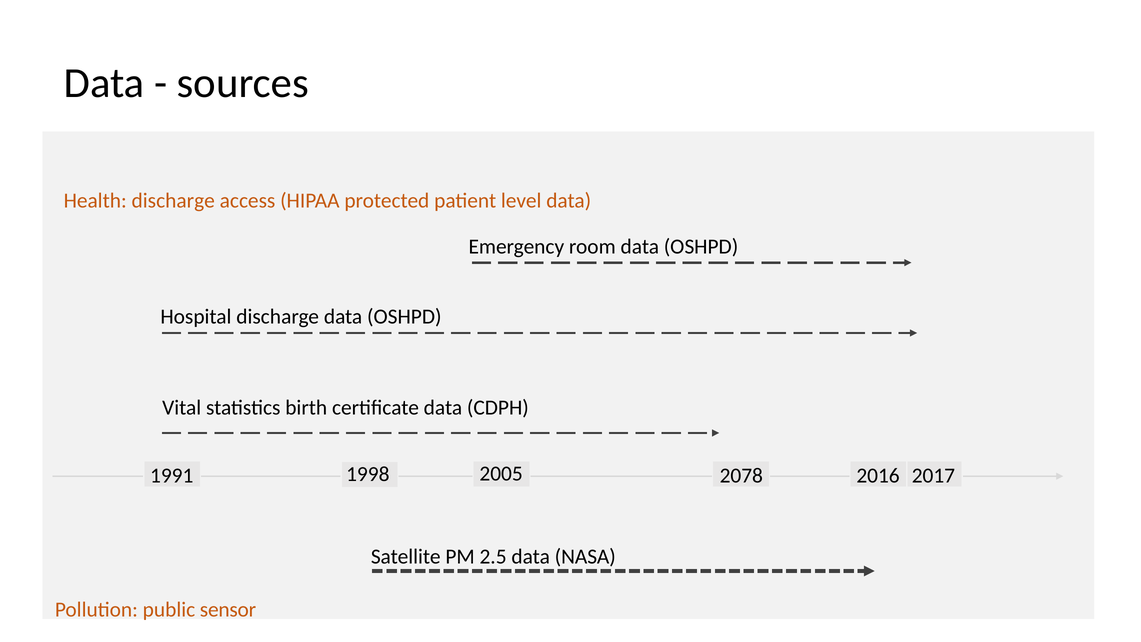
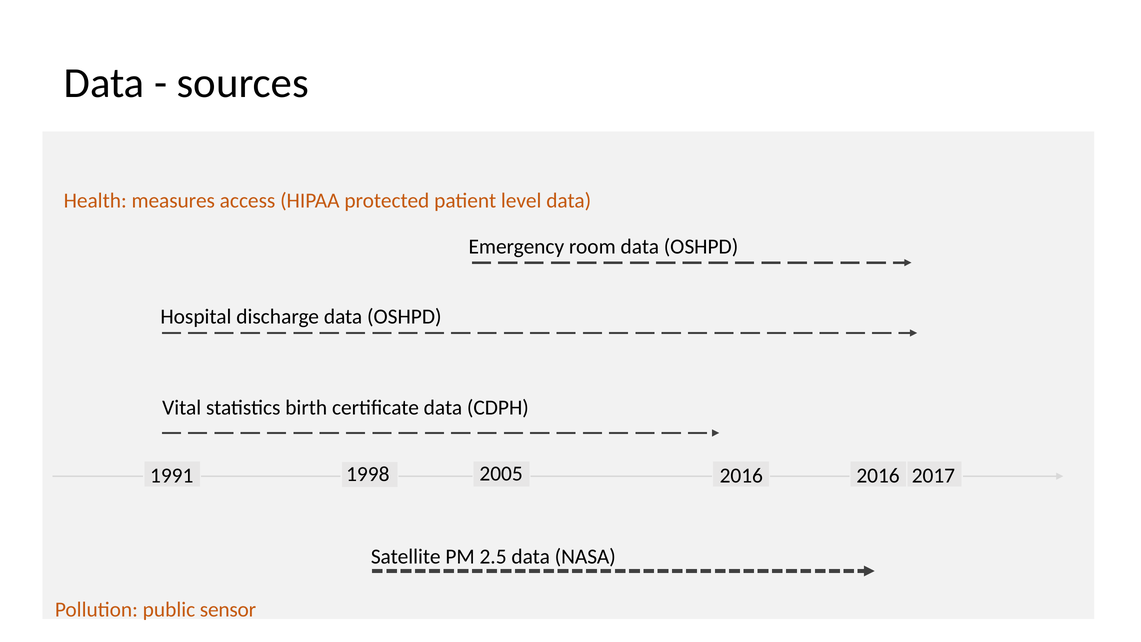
Health discharge: discharge -> measures
2078 at (741, 476): 2078 -> 2016
